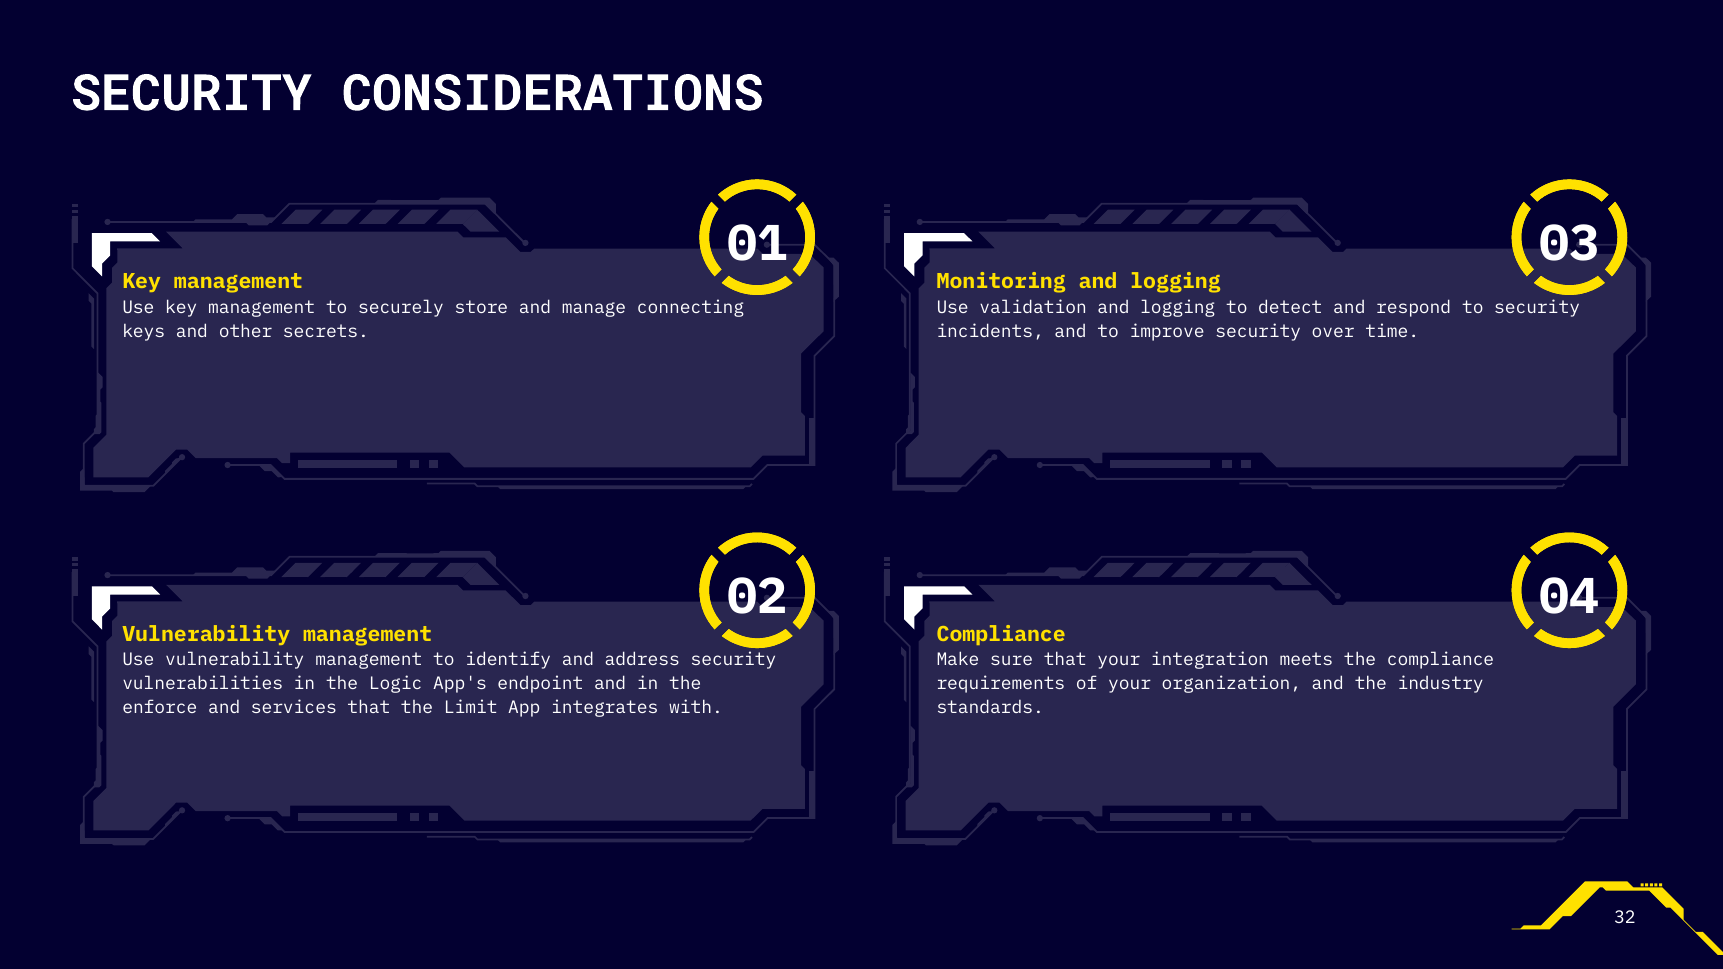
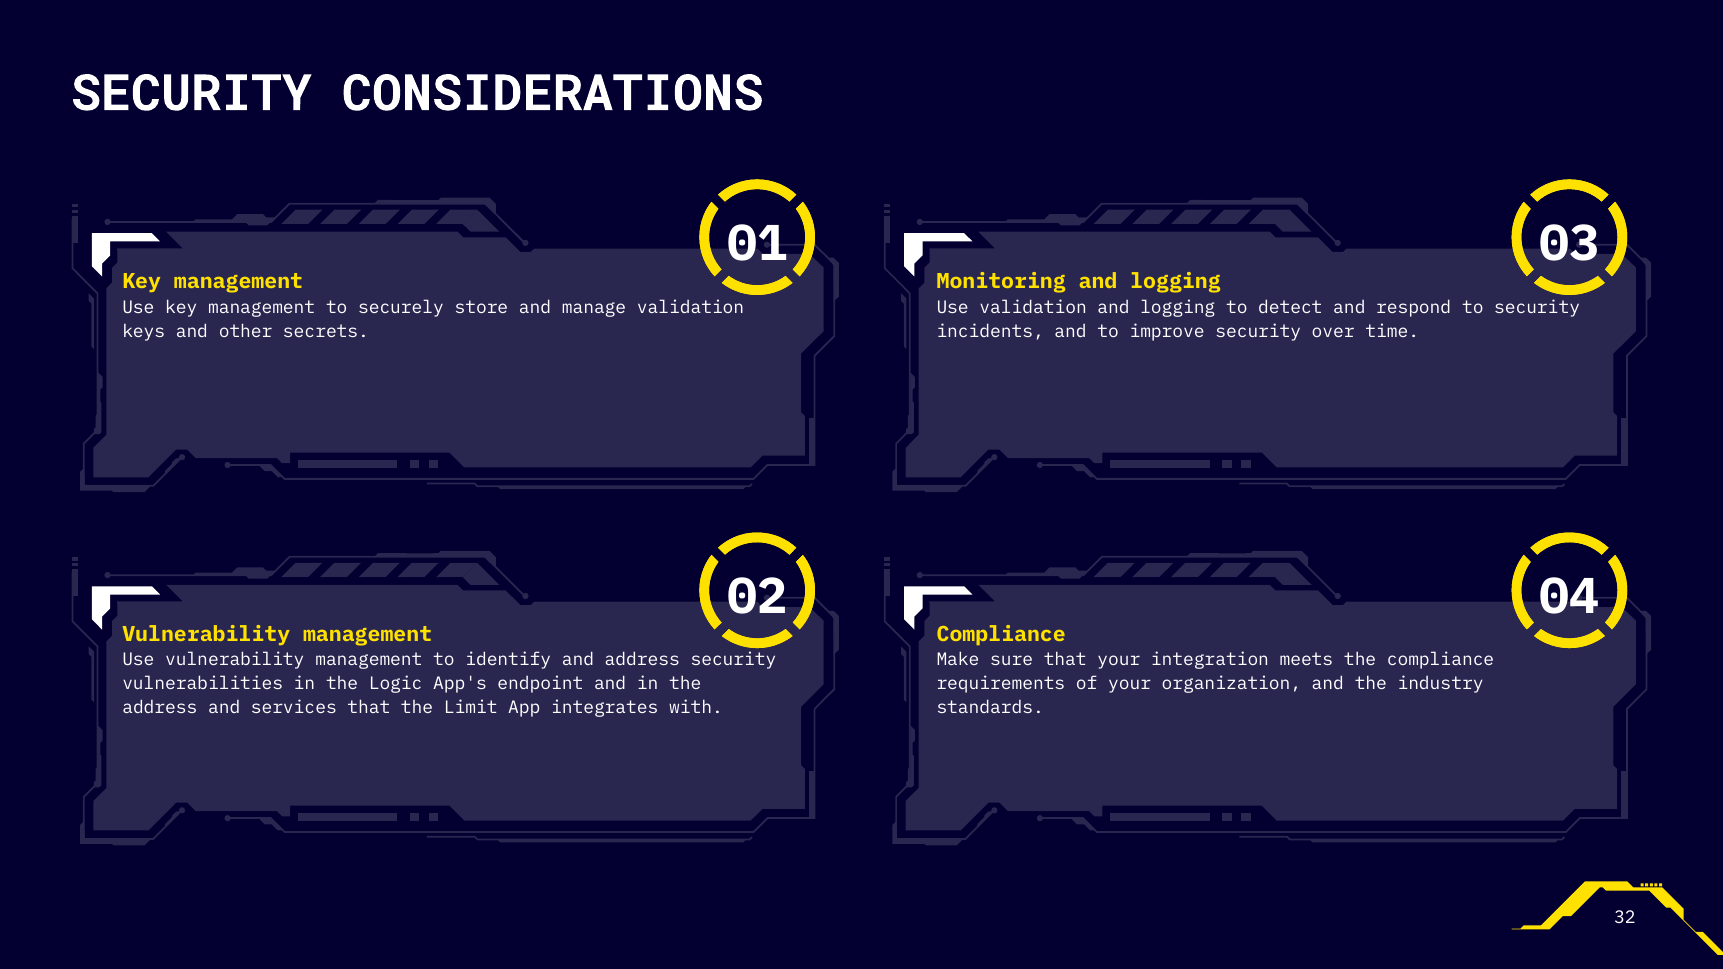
manage connecting: connecting -> validation
enforce at (160, 707): enforce -> address
